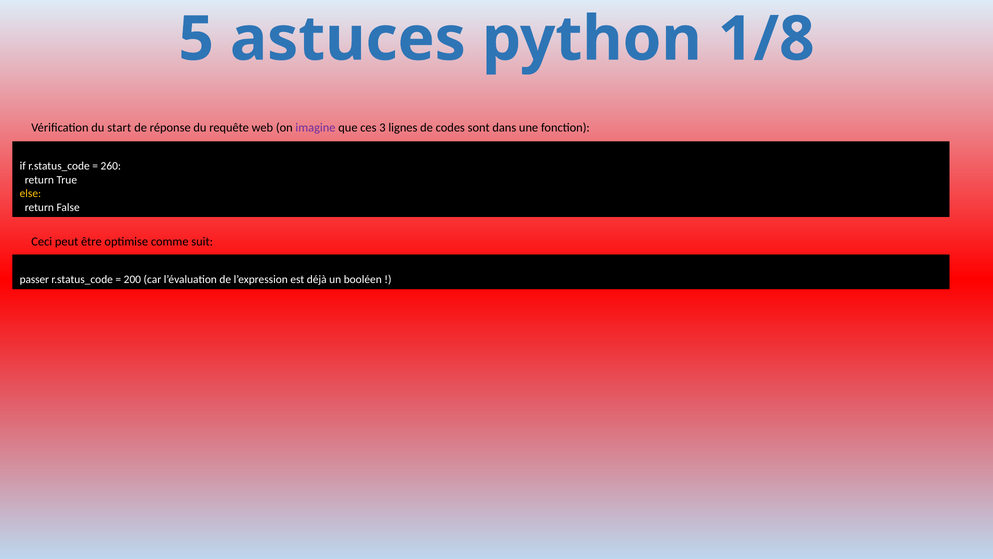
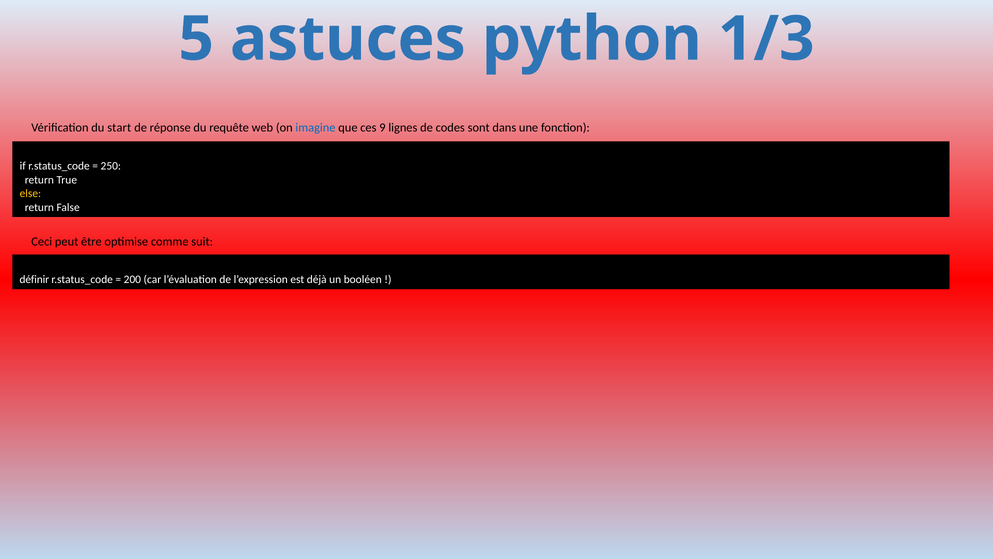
1/8: 1/8 -> 1/3
imagine colour: purple -> blue
3: 3 -> 9
260: 260 -> 250
passer: passer -> définir
